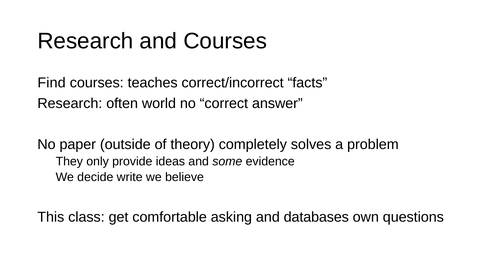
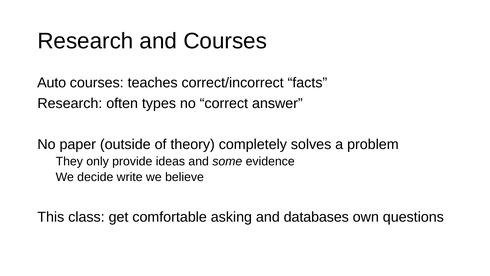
Find: Find -> Auto
world: world -> types
